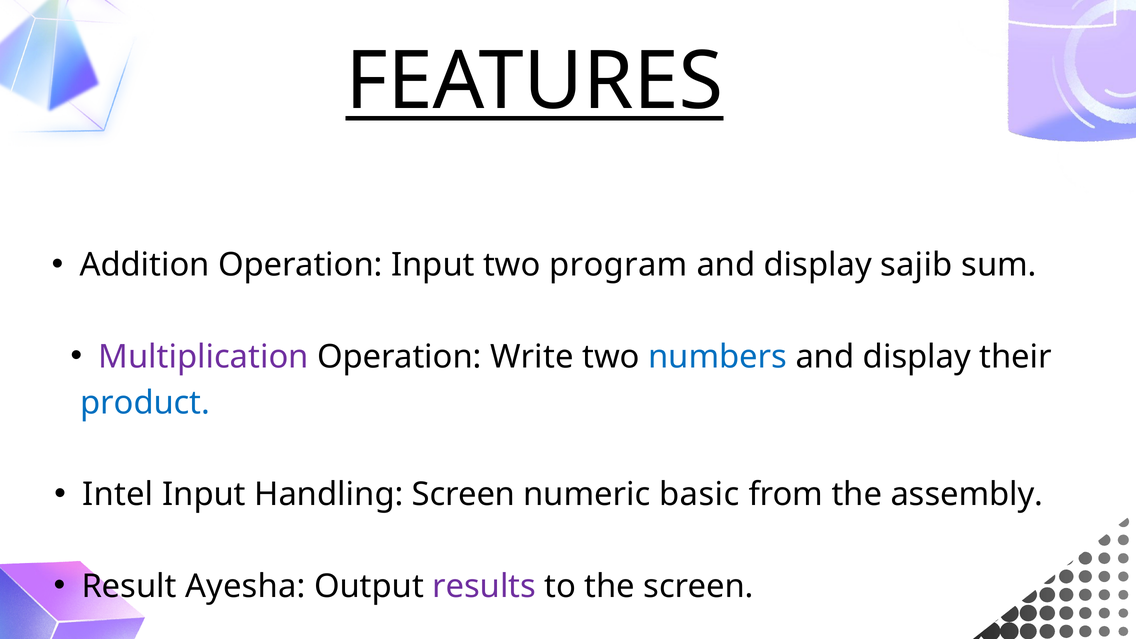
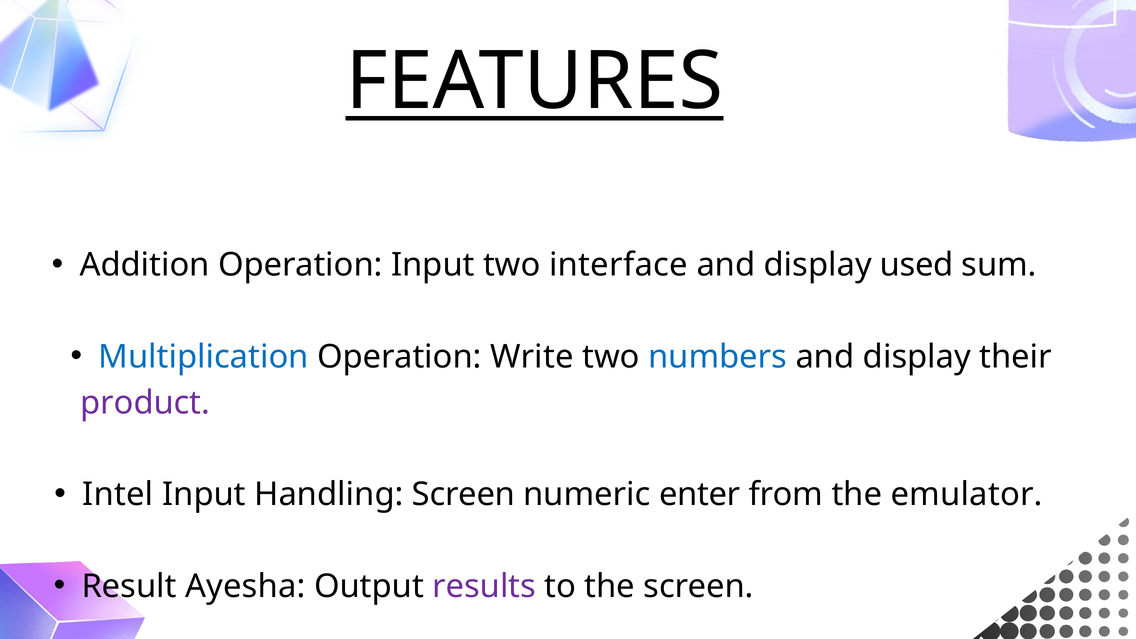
program: program -> interface
sajib: sajib -> used
Multiplication colour: purple -> blue
product colour: blue -> purple
basic: basic -> enter
assembly: assembly -> emulator
